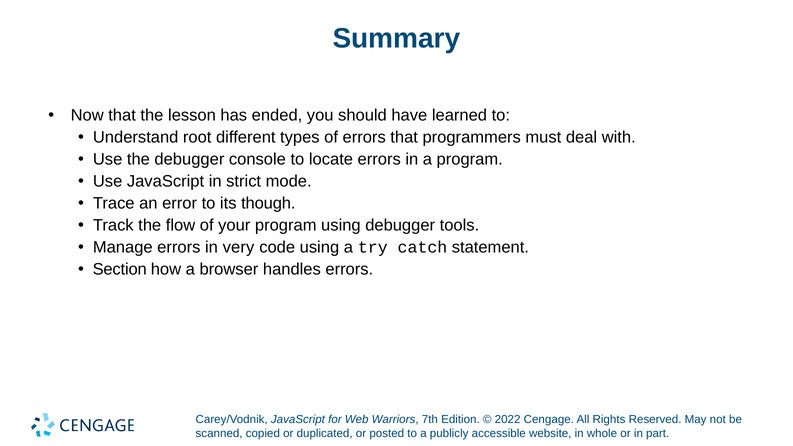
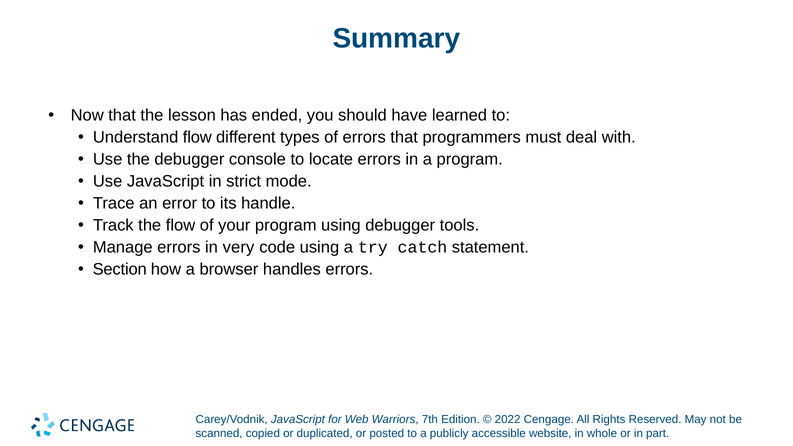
Understand root: root -> flow
though: though -> handle
